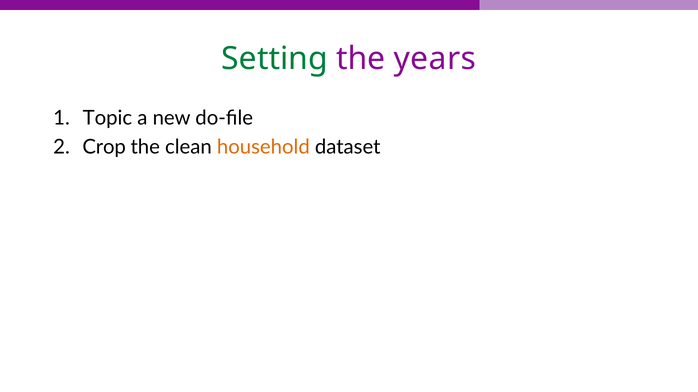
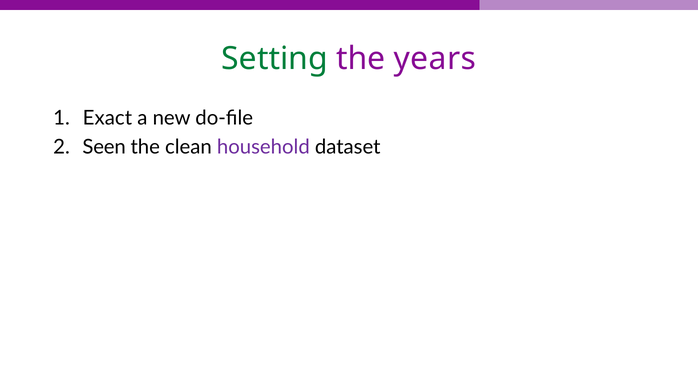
Topic: Topic -> Exact
Crop: Crop -> Seen
household colour: orange -> purple
